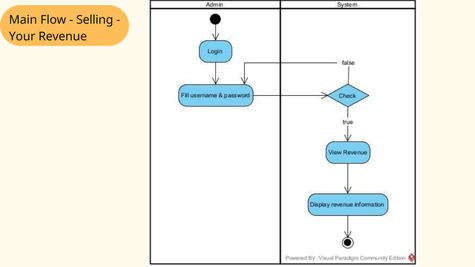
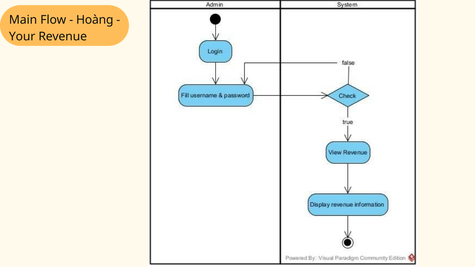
Selling: Selling -> Hoàng
